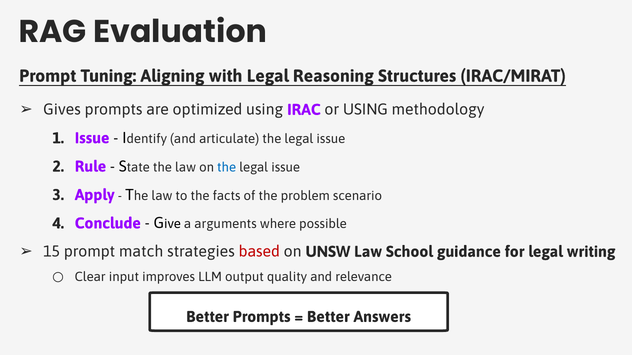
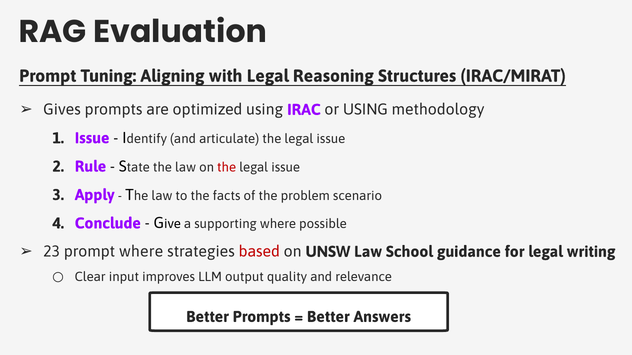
the at (227, 168) colour: blue -> red
arguments: arguments -> supporting
15: 15 -> 23
prompt match: match -> where
